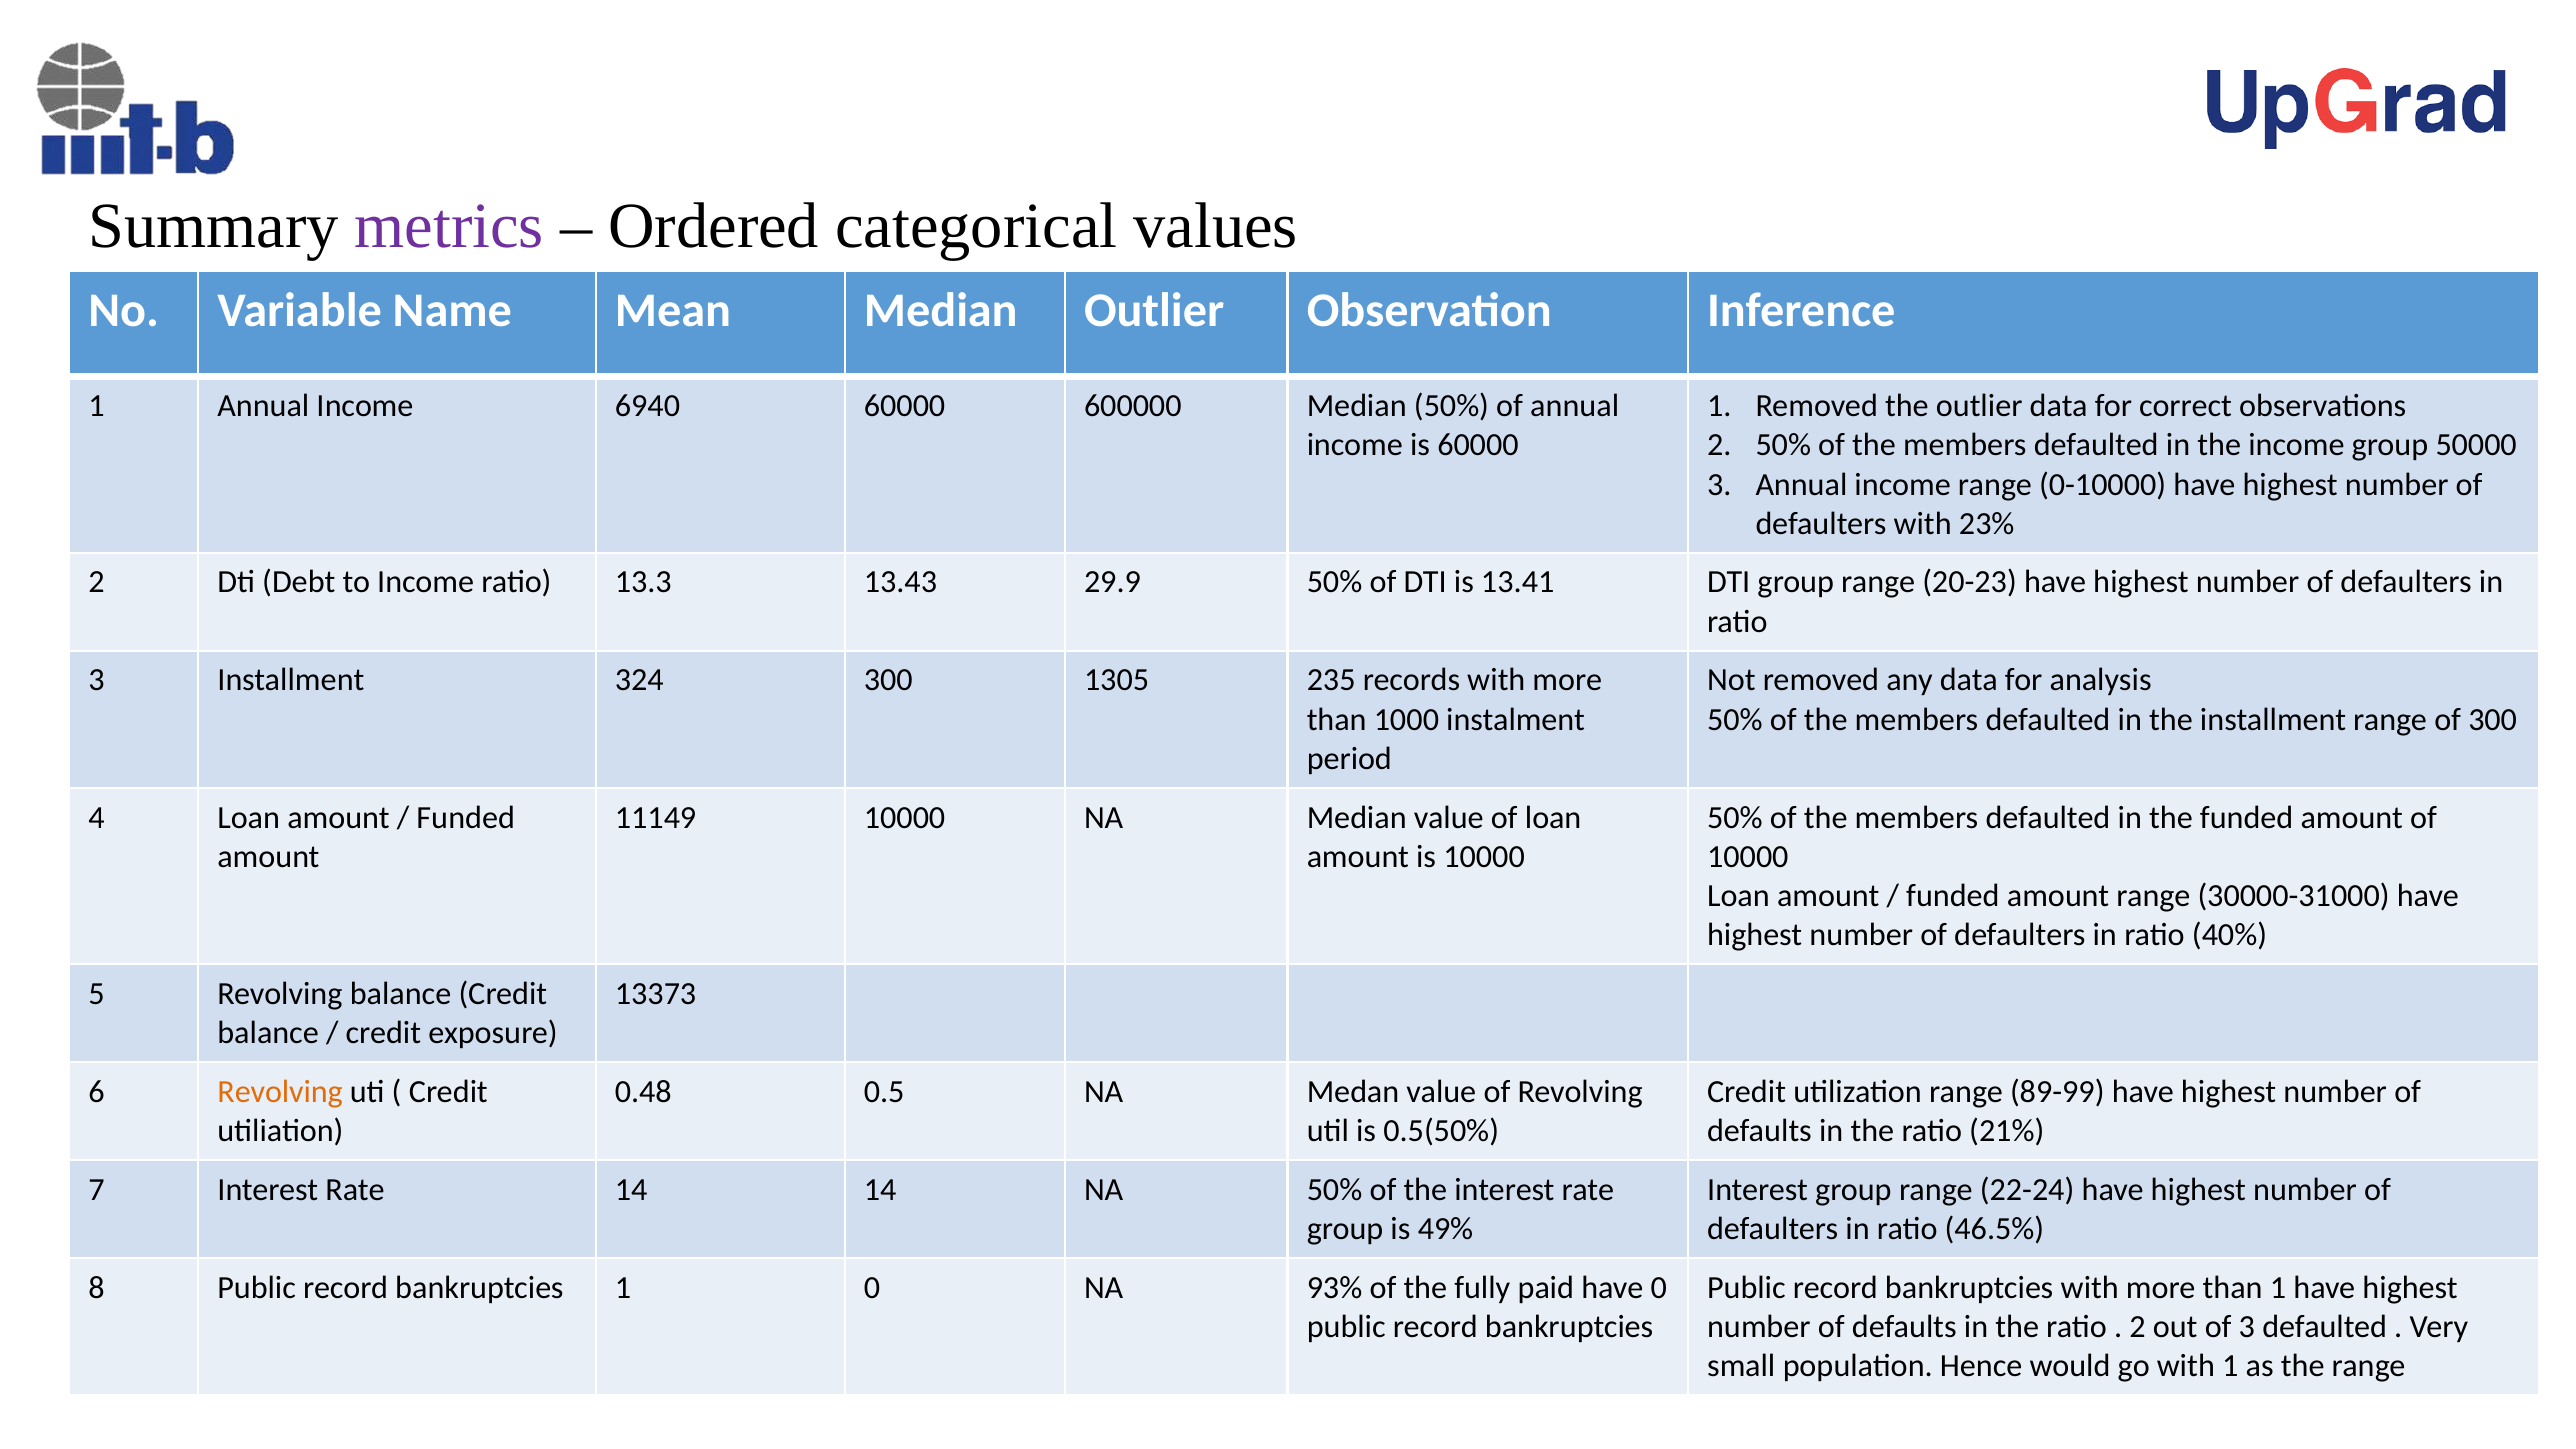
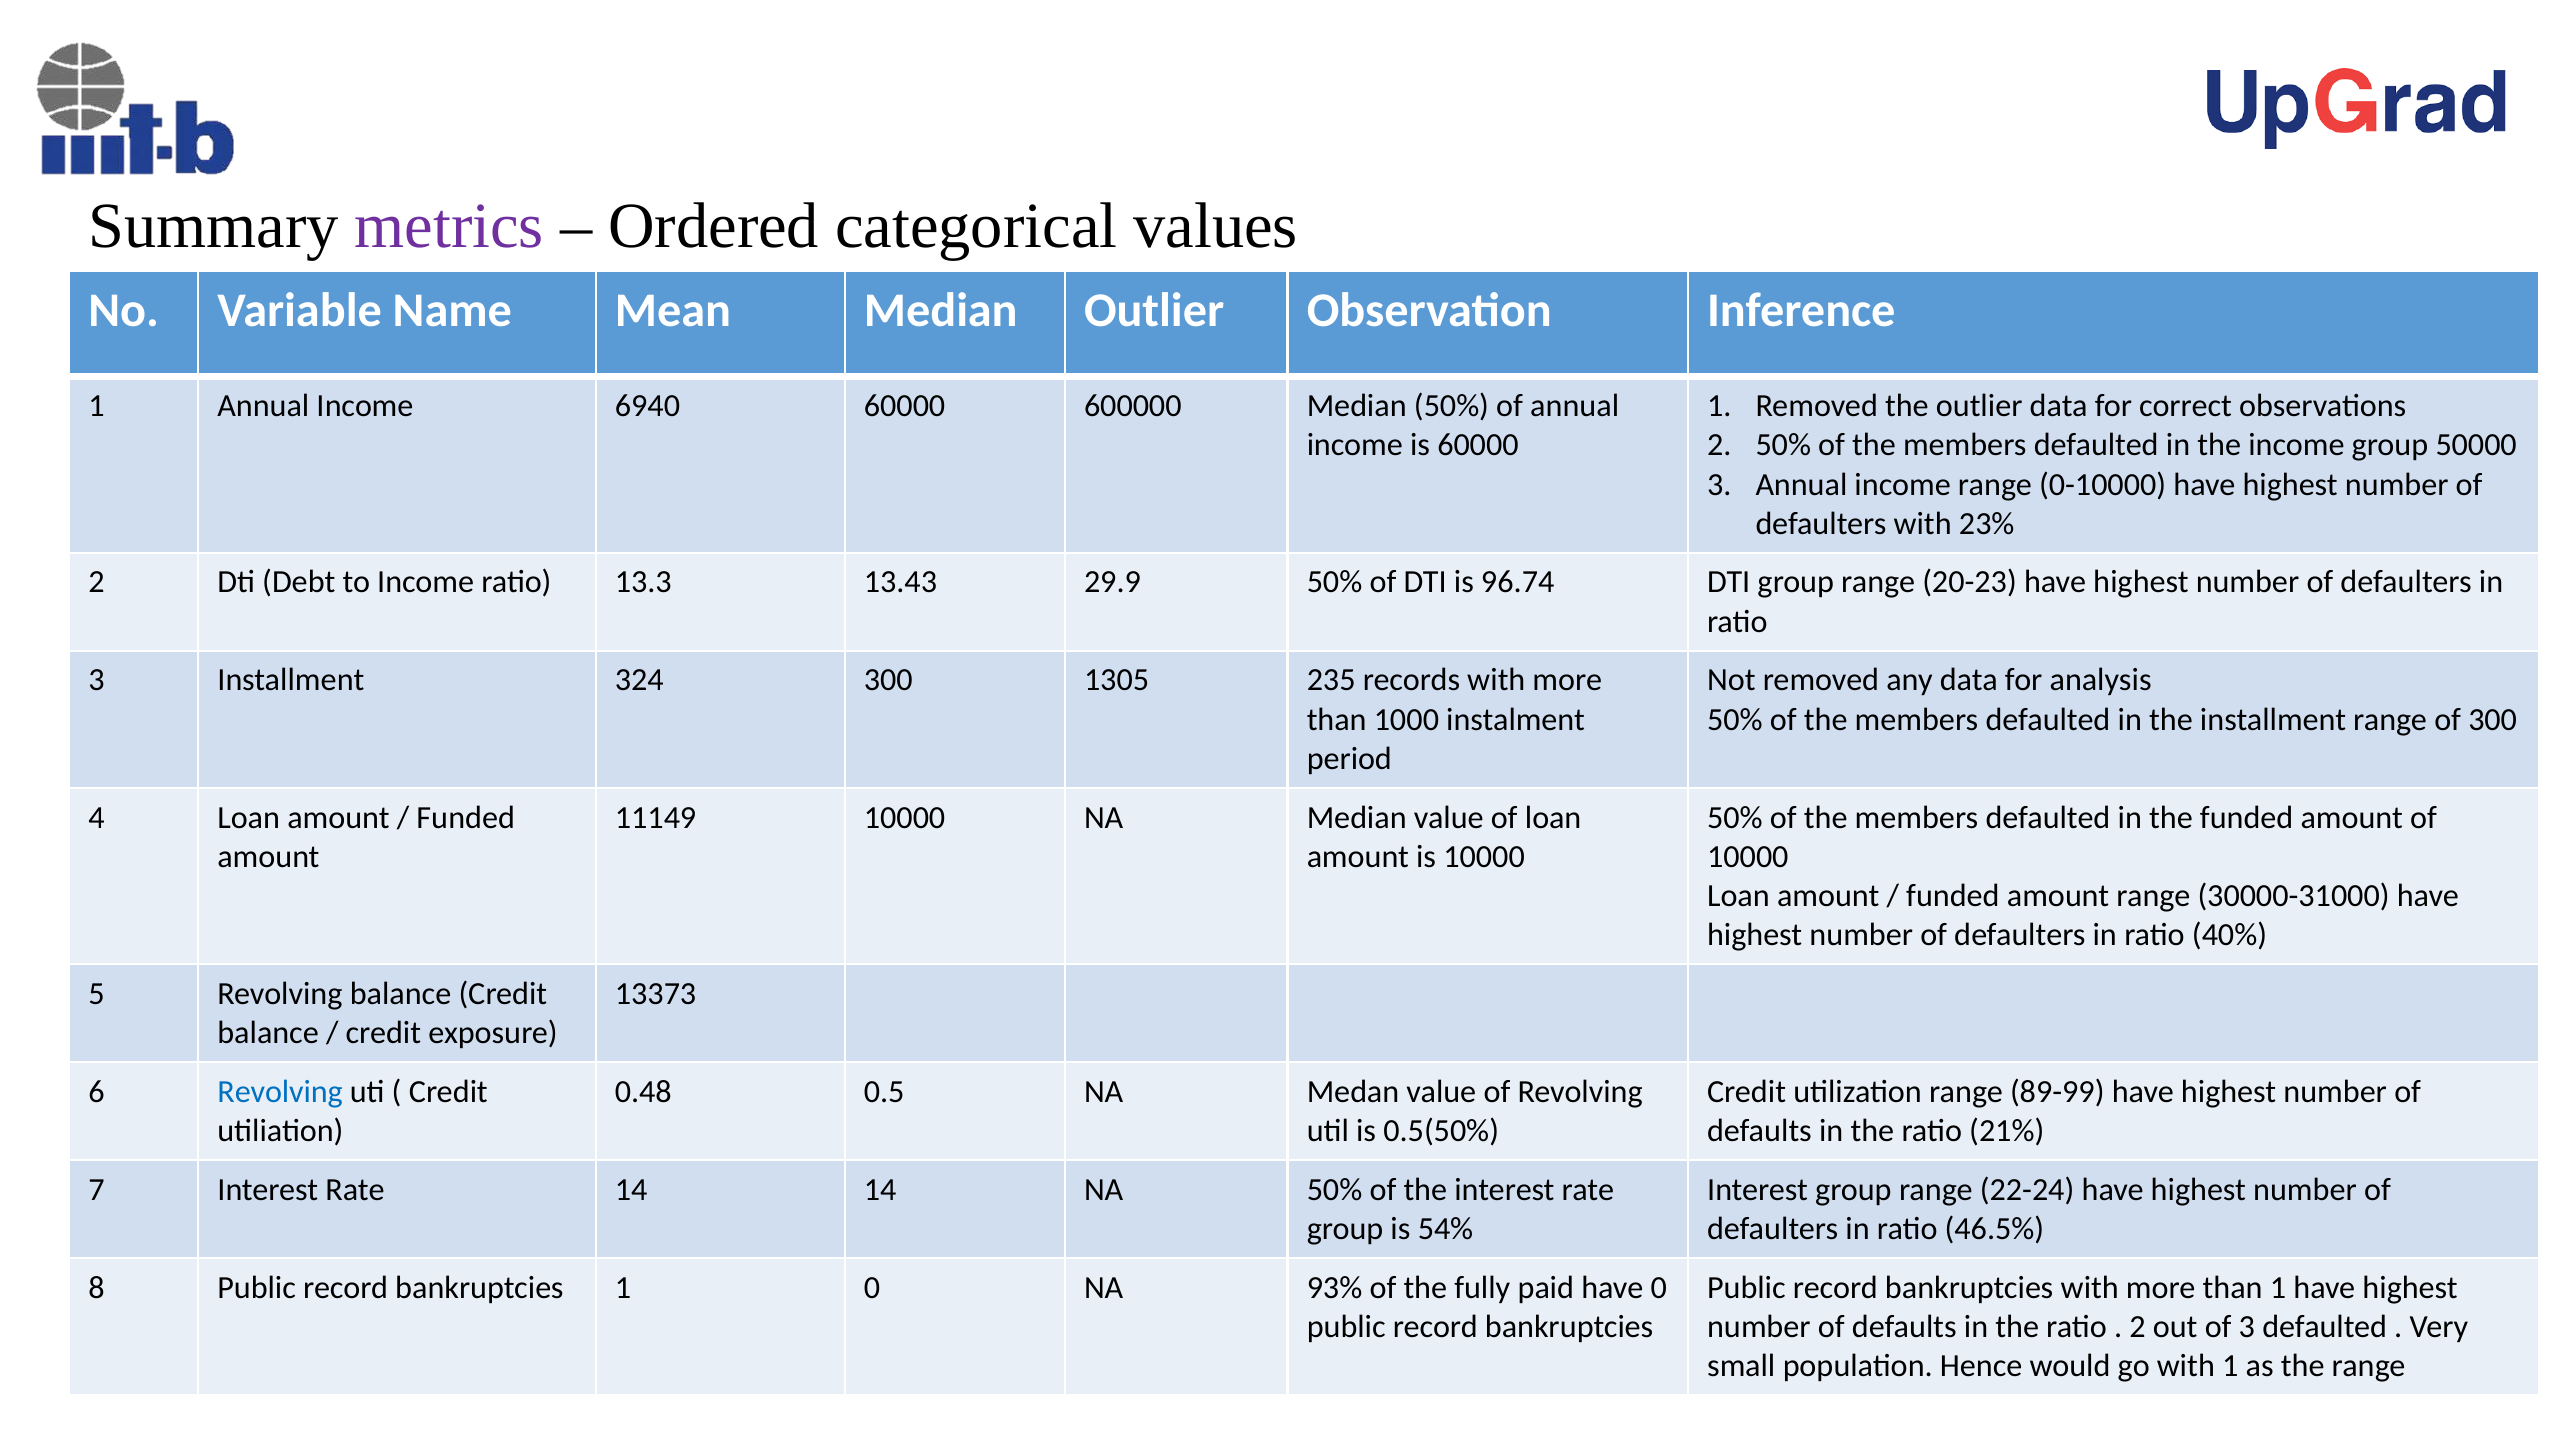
13.41: 13.41 -> 96.74
Revolving at (280, 1092) colour: orange -> blue
49%: 49% -> 54%
